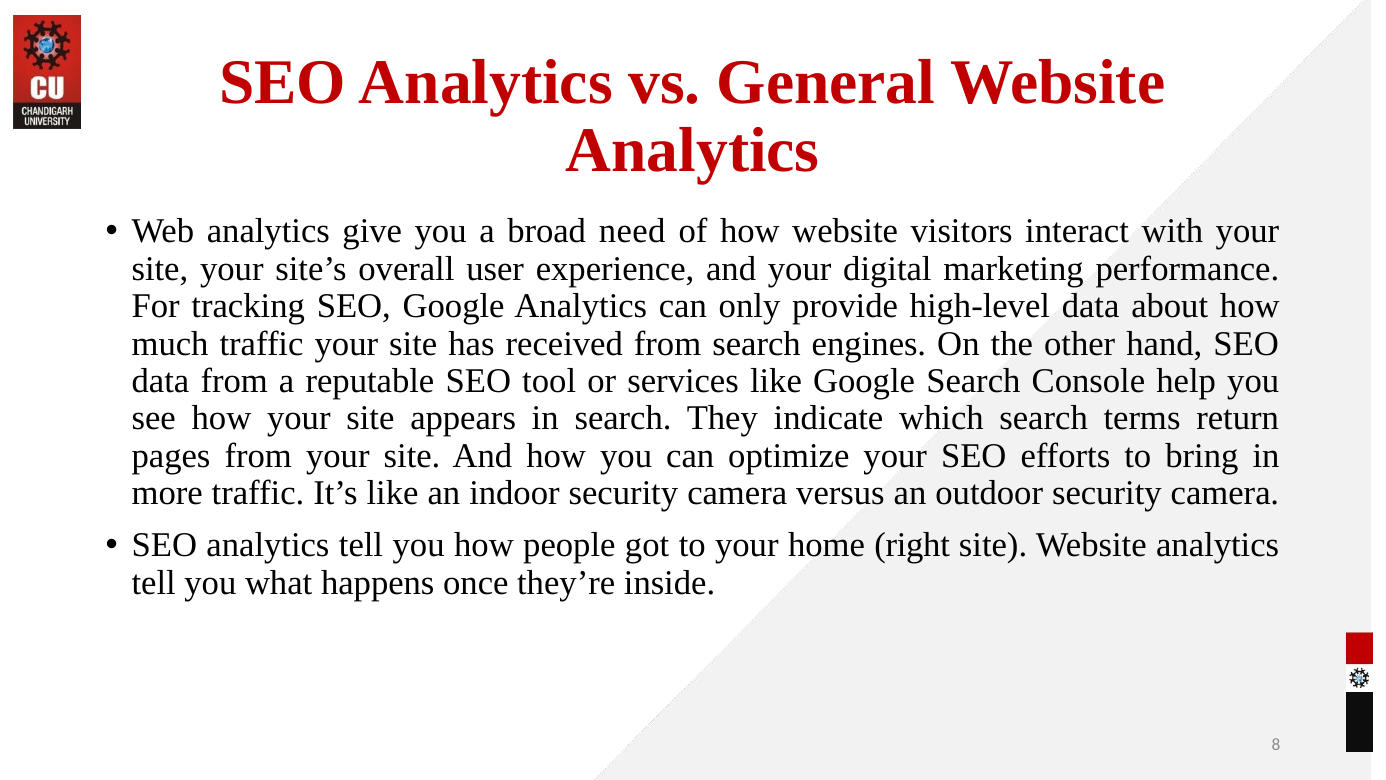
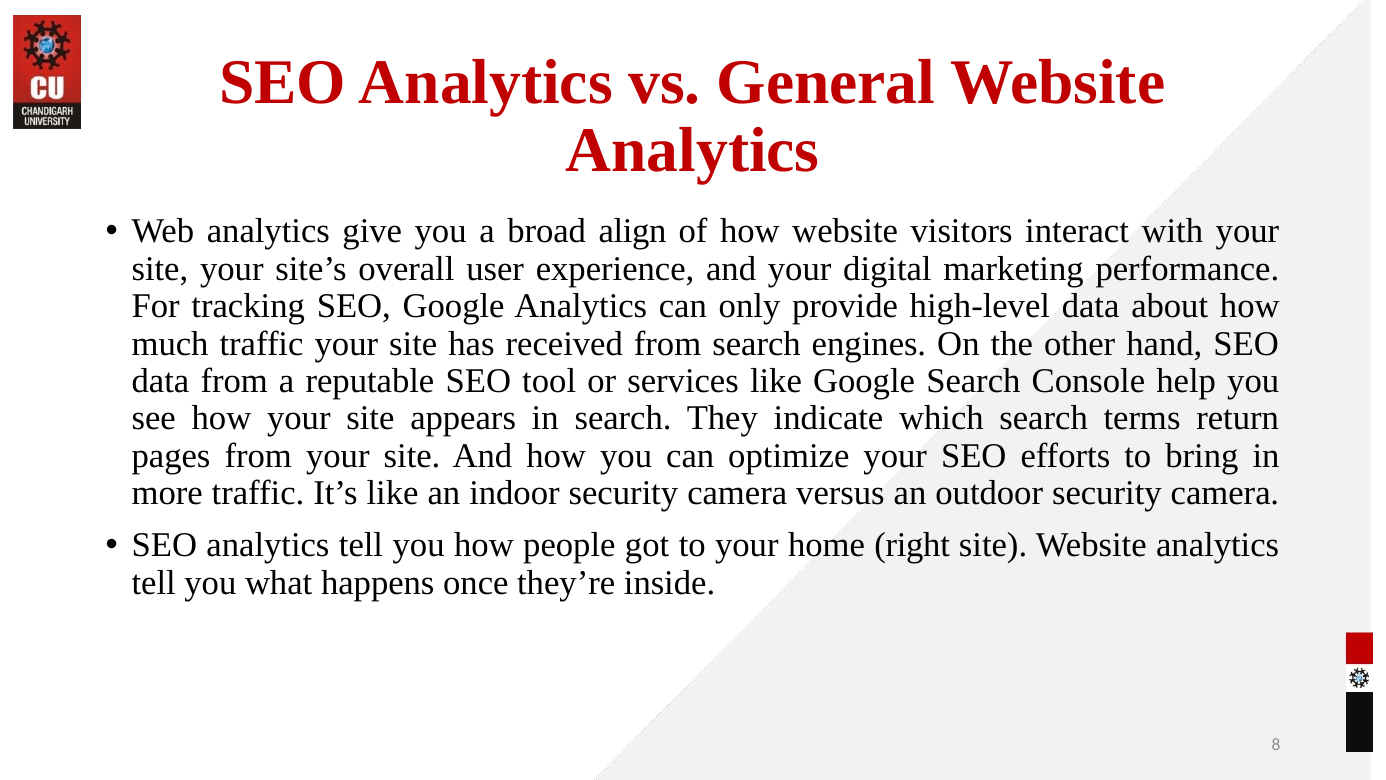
need: need -> align
